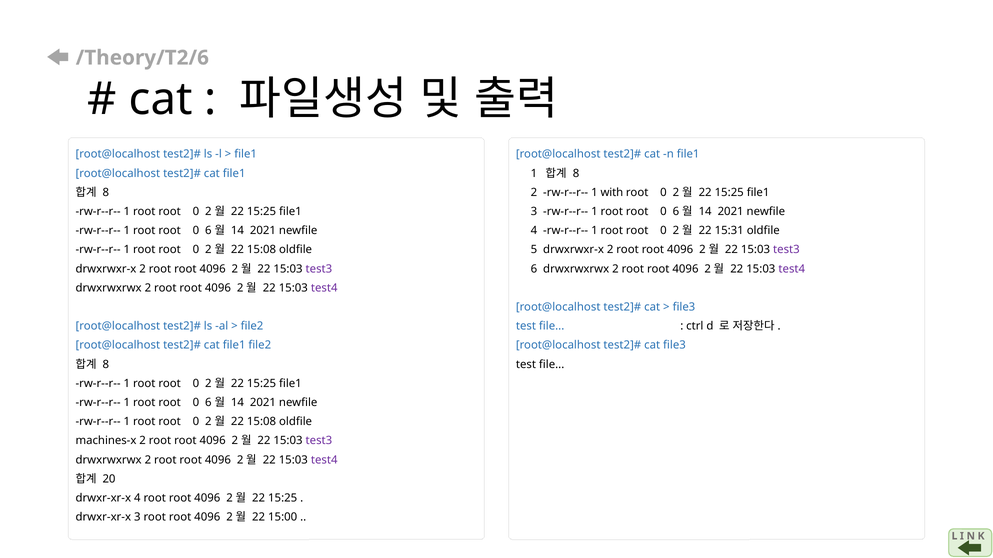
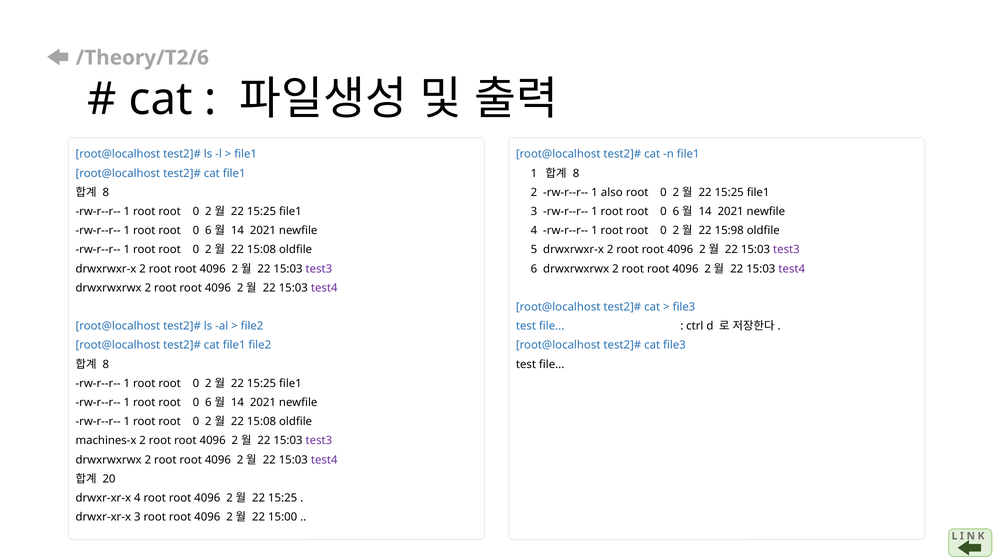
with: with -> also
15:31: 15:31 -> 15:98
